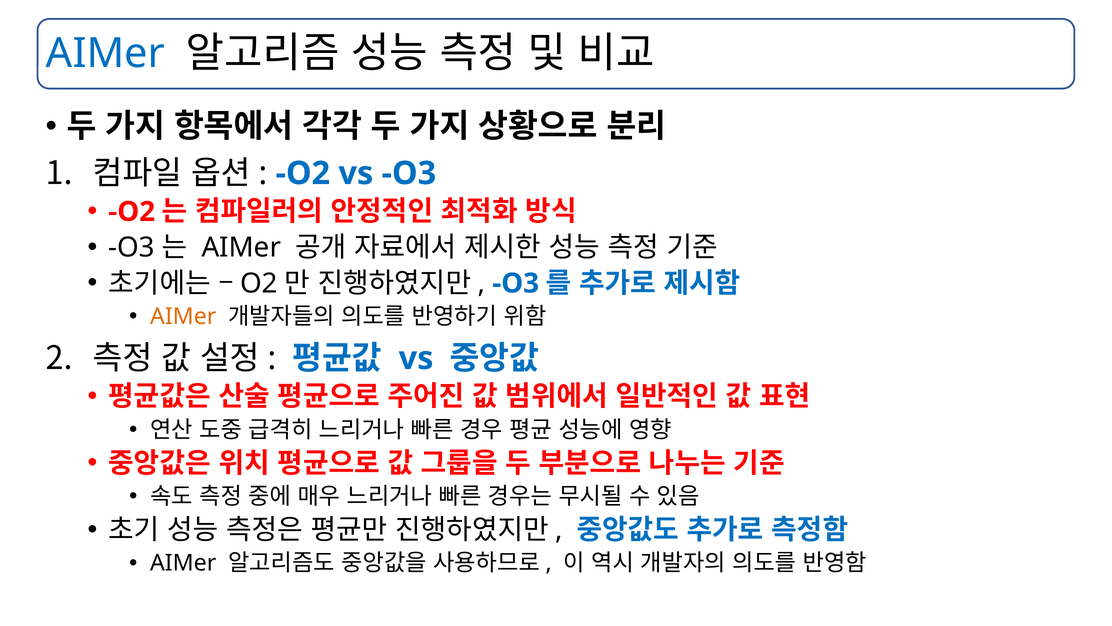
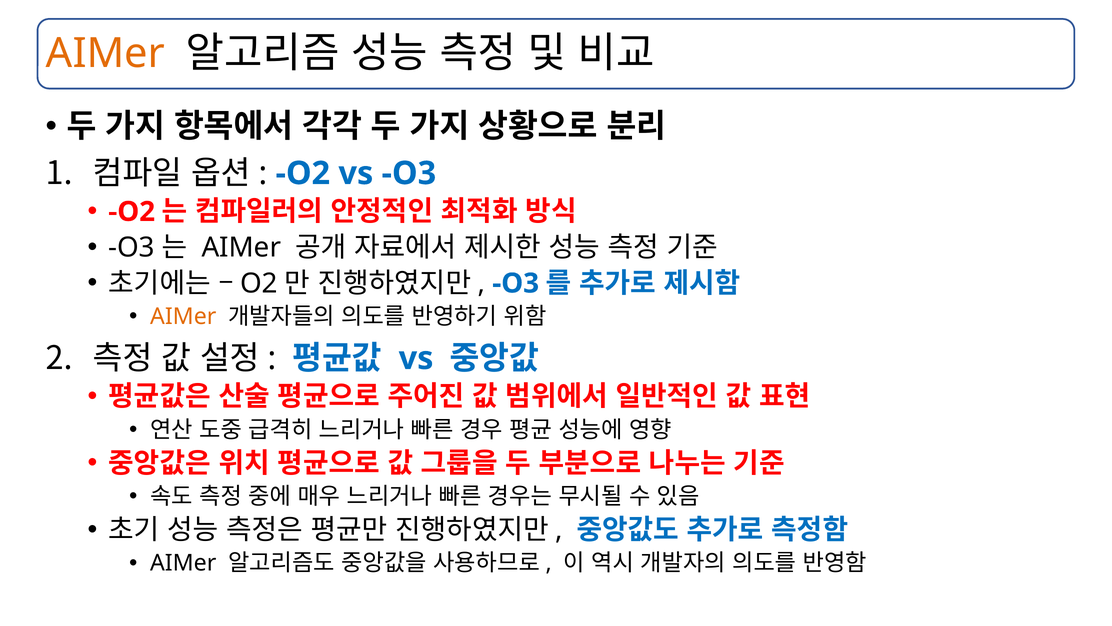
AIMer at (106, 53) colour: blue -> orange
